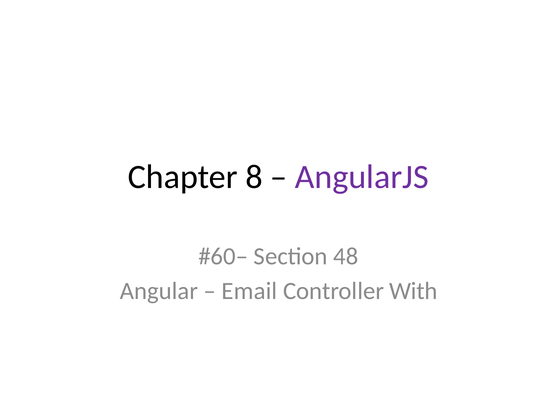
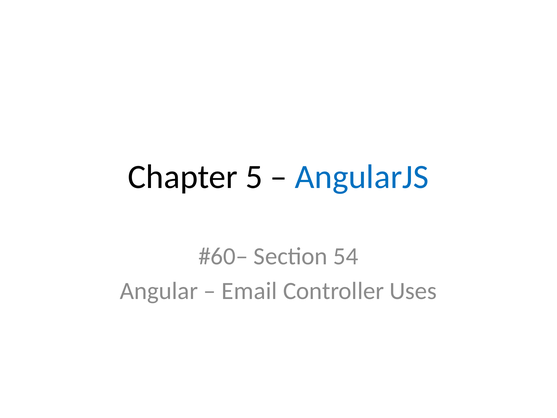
8: 8 -> 5
AngularJS colour: purple -> blue
48: 48 -> 54
With: With -> Uses
